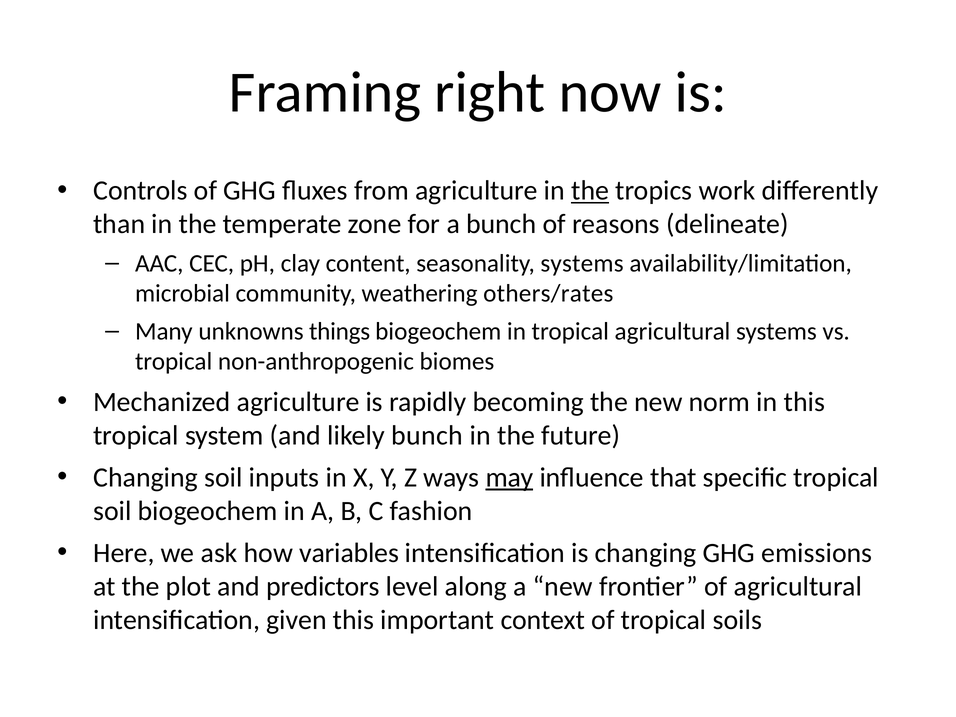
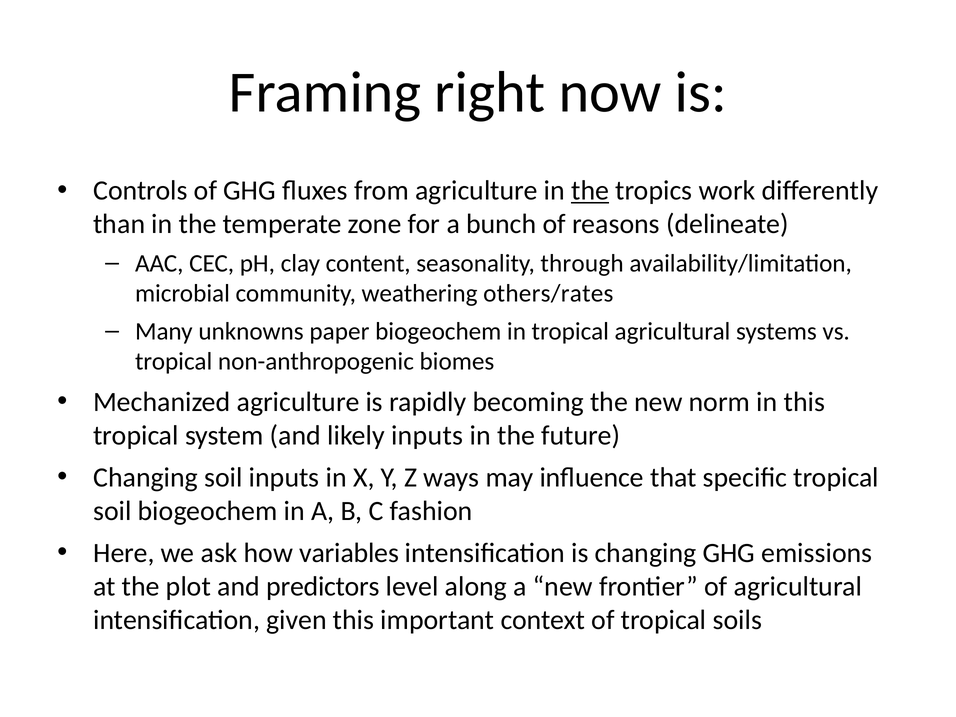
seasonality systems: systems -> through
things: things -> paper
likely bunch: bunch -> inputs
may underline: present -> none
